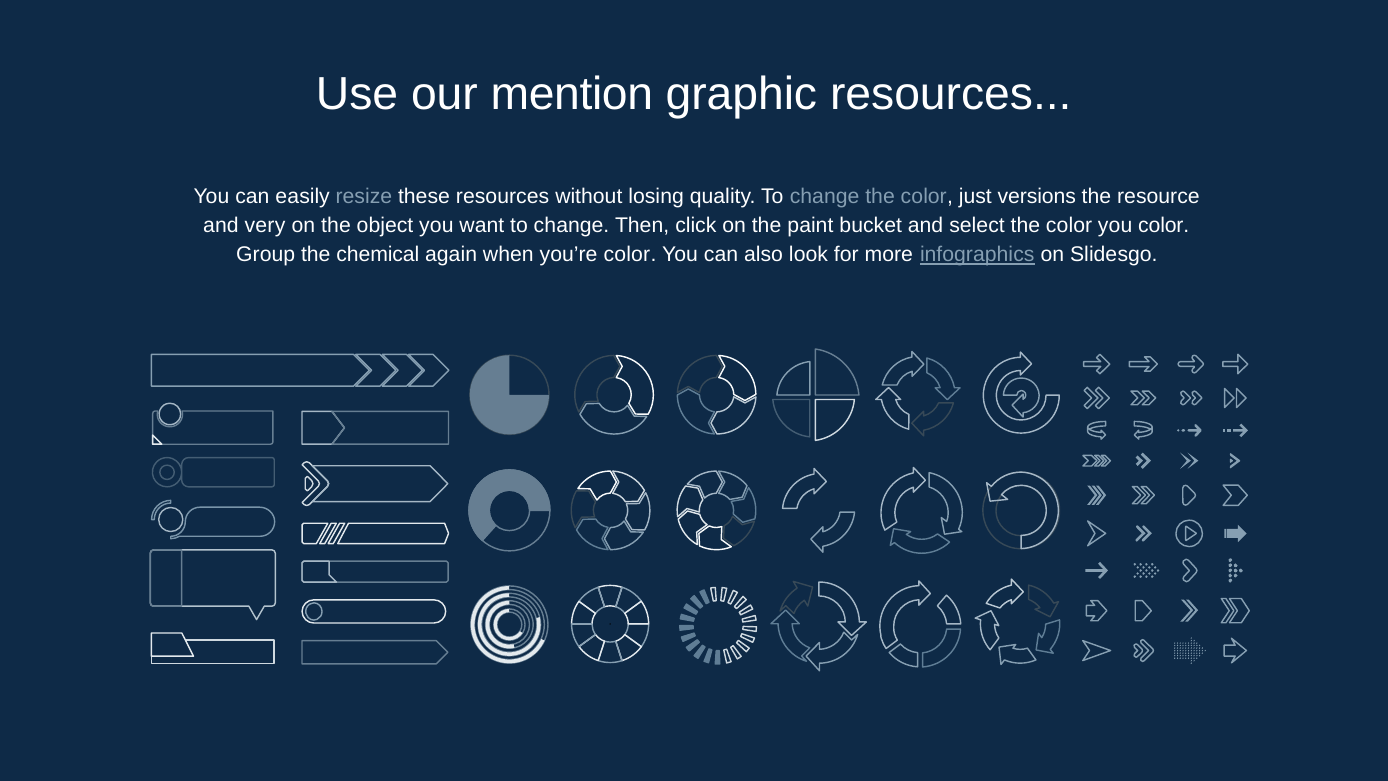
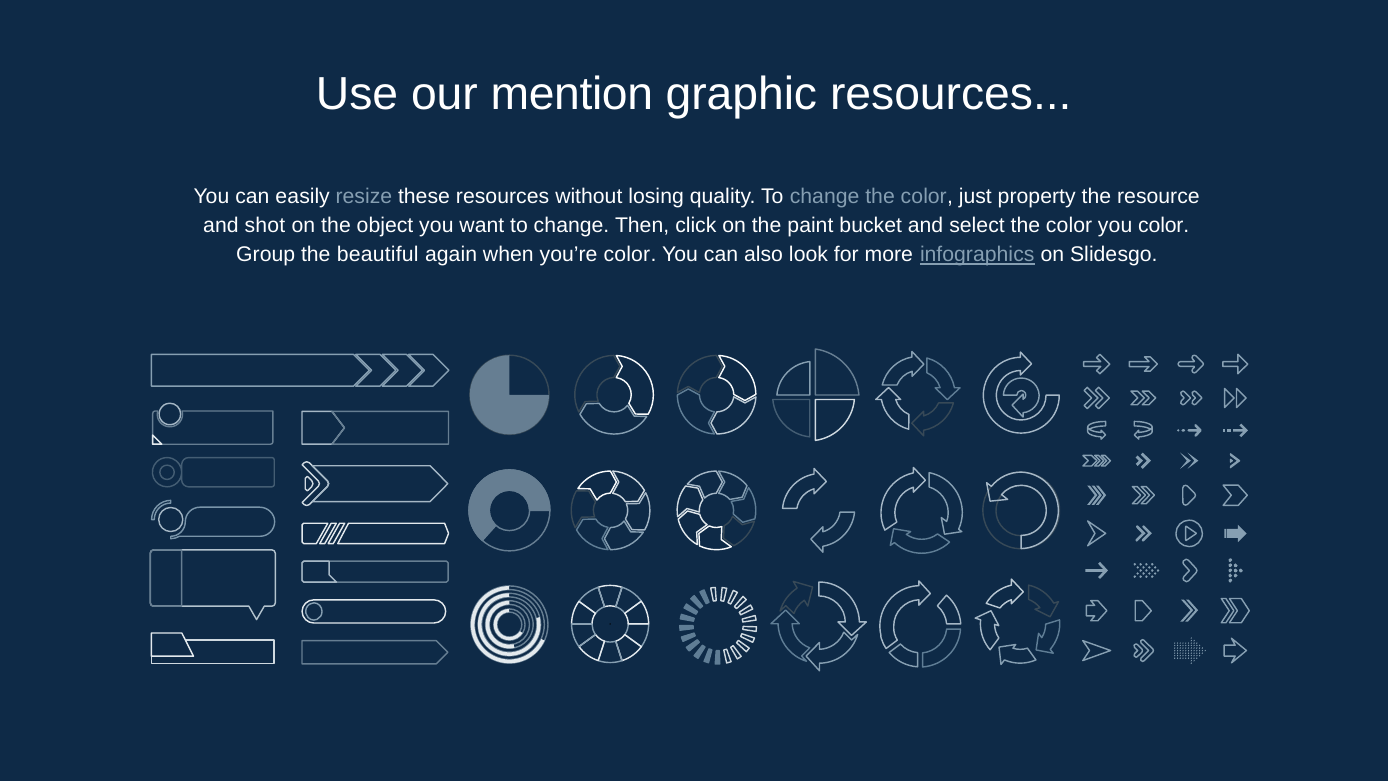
versions: versions -> property
very: very -> shot
chemical: chemical -> beautiful
